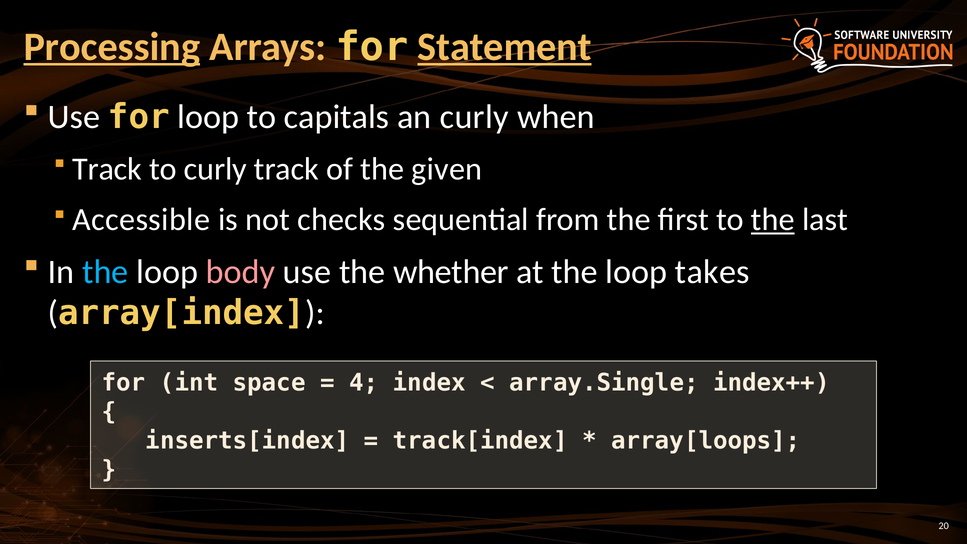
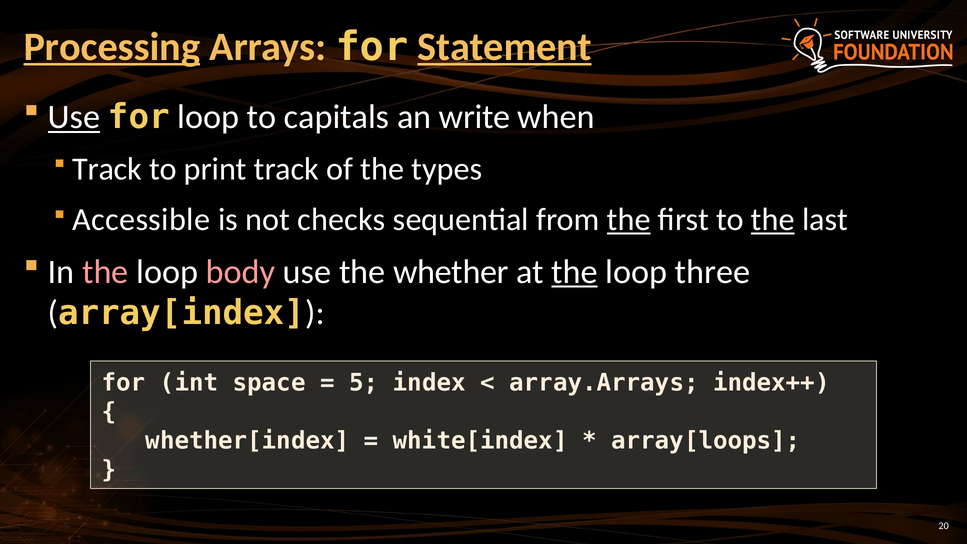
Use at (74, 117) underline: none -> present
an curly: curly -> write
to curly: curly -> print
given: given -> types
the at (629, 220) underline: none -> present
the at (105, 272) colour: light blue -> pink
the at (574, 272) underline: none -> present
takes: takes -> three
4: 4 -> 5
array.Single: array.Single -> array.Arrays
inserts[index: inserts[index -> whether[index
track[index: track[index -> white[index
